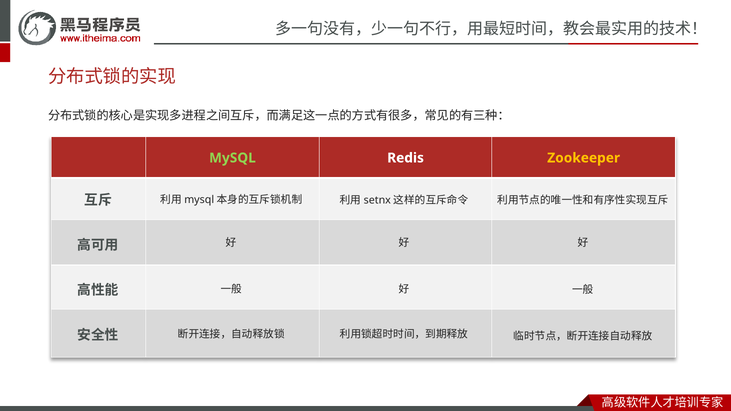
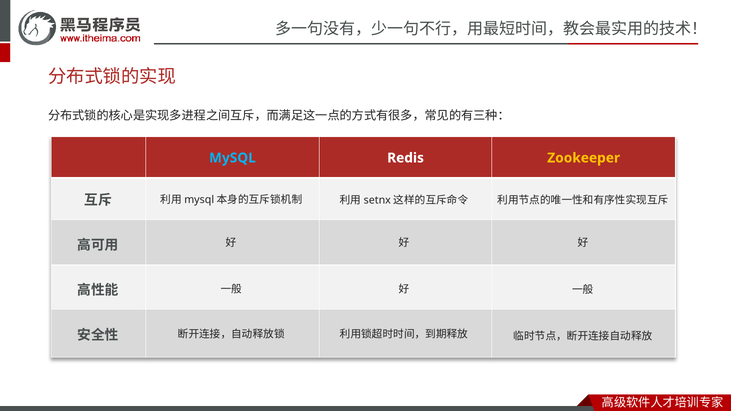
MySQL colour: light green -> light blue
